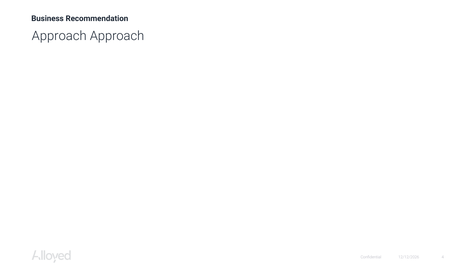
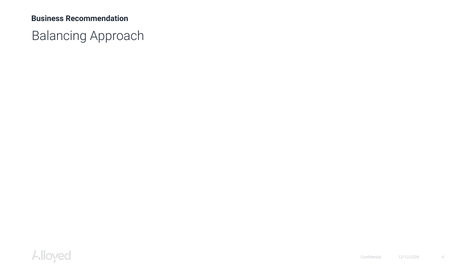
Approach at (59, 36): Approach -> Balancing
